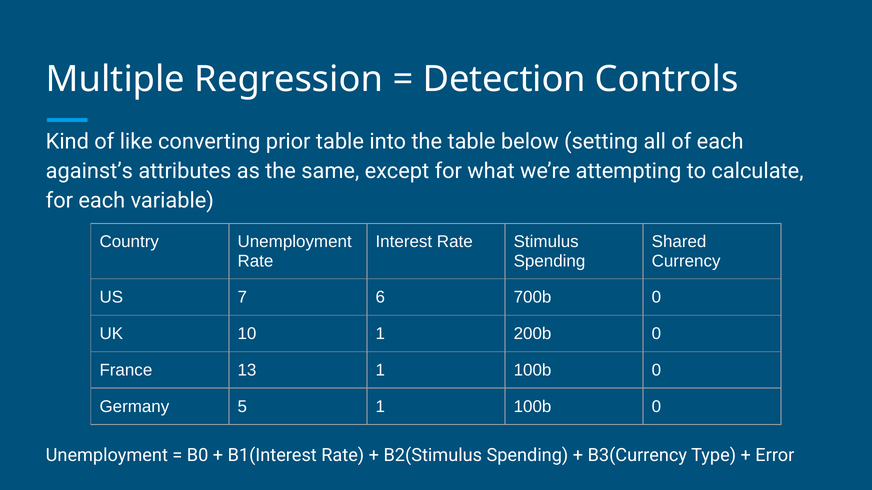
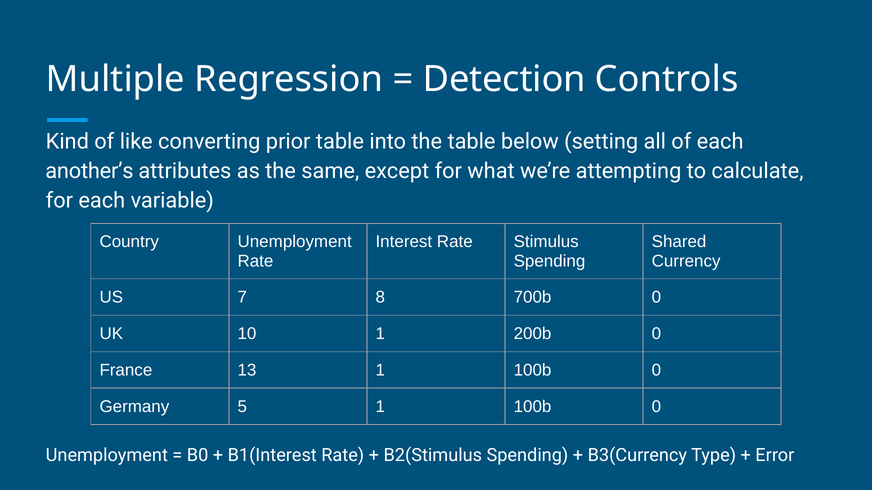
against’s: against’s -> another’s
6: 6 -> 8
